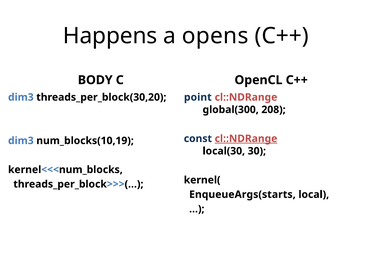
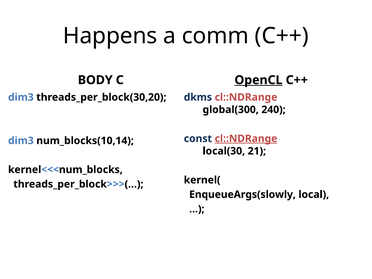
opens: opens -> comm
OpenCL underline: none -> present
point: point -> dkms
208: 208 -> 240
num_blocks(10,19: num_blocks(10,19 -> num_blocks(10,14
30: 30 -> 21
EnqueueArgs(starts: EnqueueArgs(starts -> EnqueueArgs(slowly
